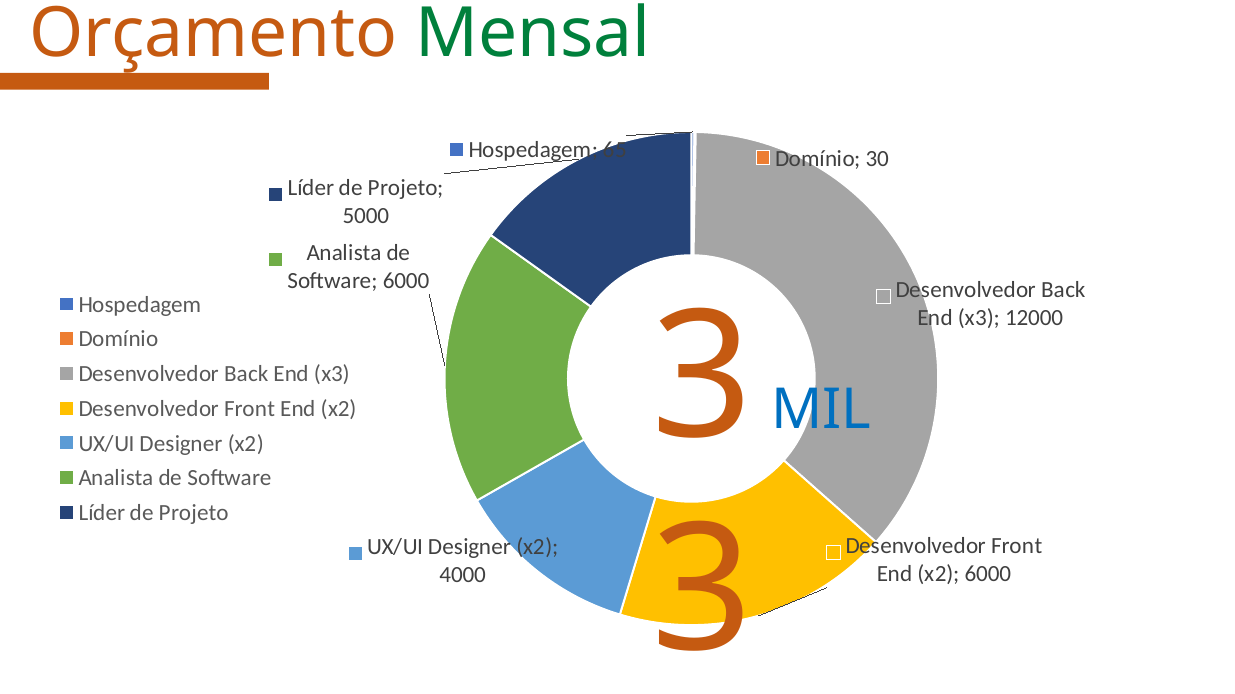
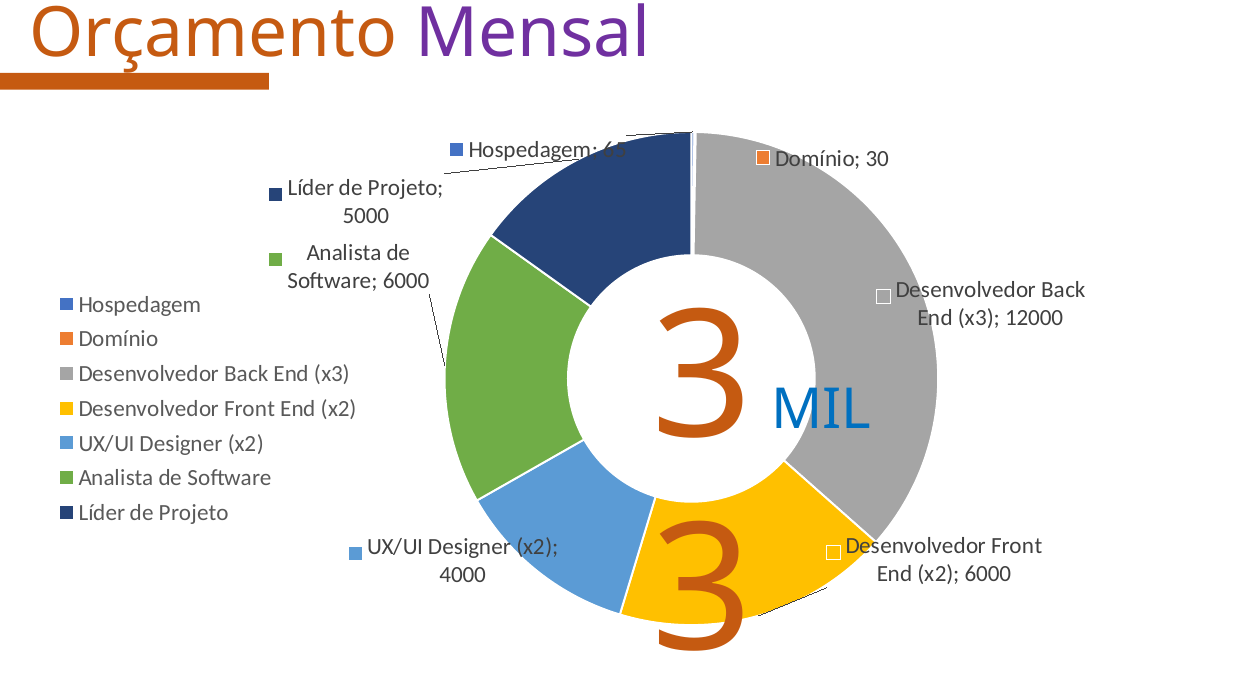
Mensal colour: green -> purple
